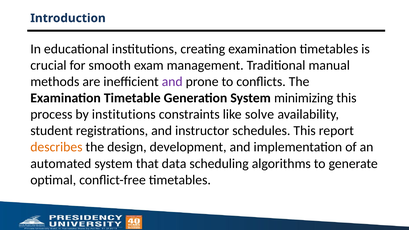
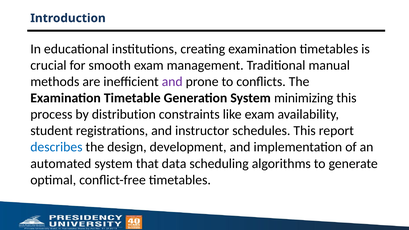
by institutions: institutions -> distribution
like solve: solve -> exam
describes colour: orange -> blue
